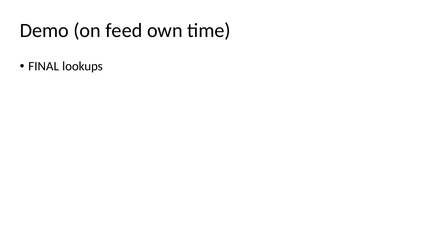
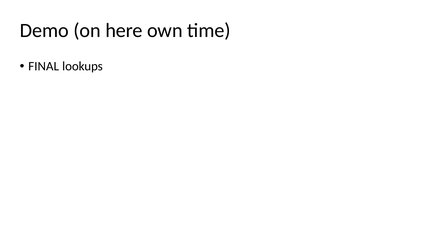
feed: feed -> here
